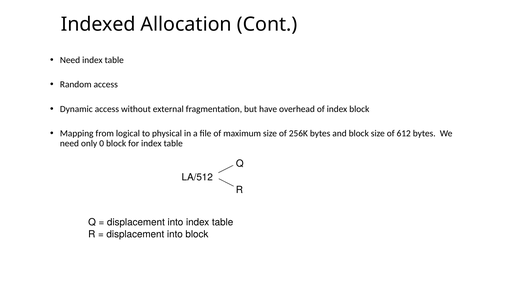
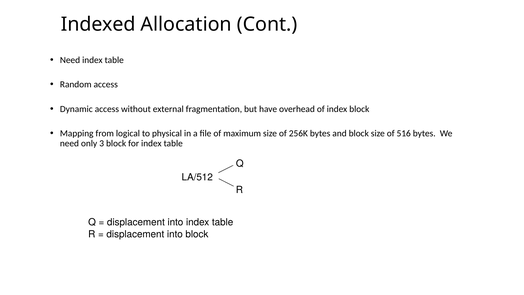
612: 612 -> 516
0: 0 -> 3
